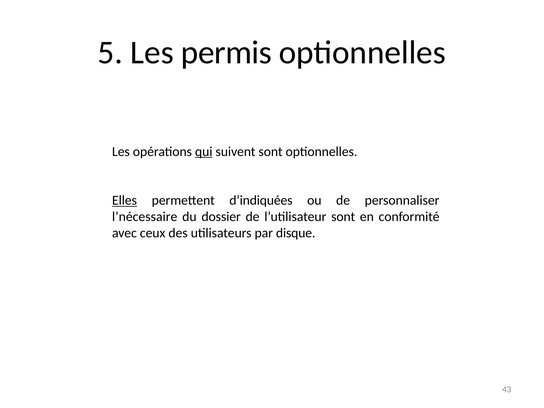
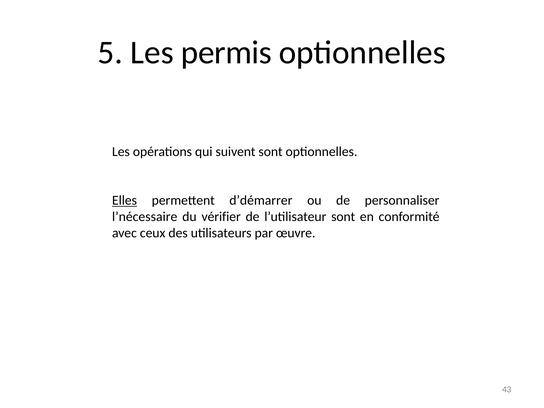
qui underline: present -> none
d’indiquées: d’indiquées -> d’démarrer
dossier: dossier -> vérifier
disque: disque -> œuvre
